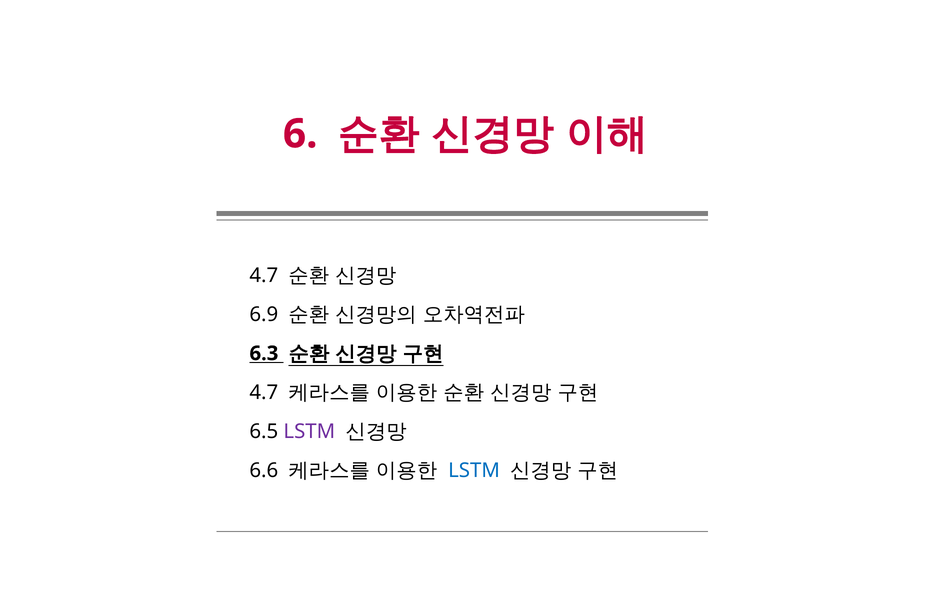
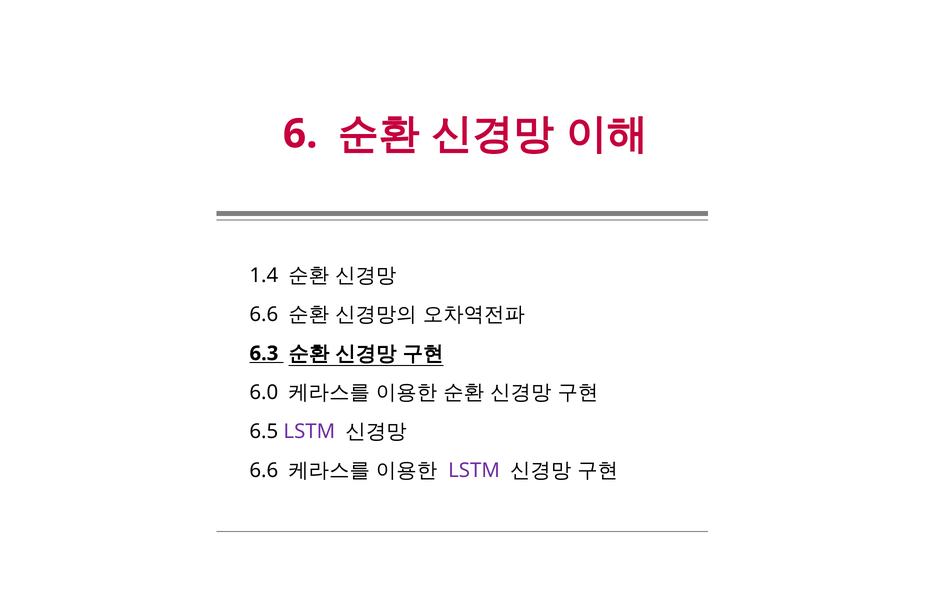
4.7 at (264, 276): 4.7 -> 1.4
6.9 at (264, 315): 6.9 -> 6.6
4.7 at (264, 393): 4.7 -> 6.0
LSTM at (474, 471) colour: blue -> purple
